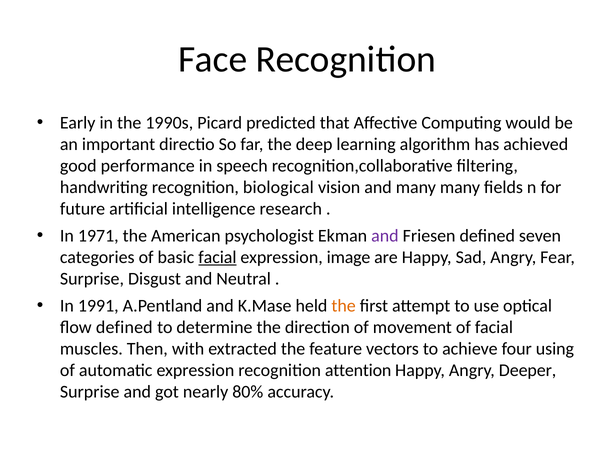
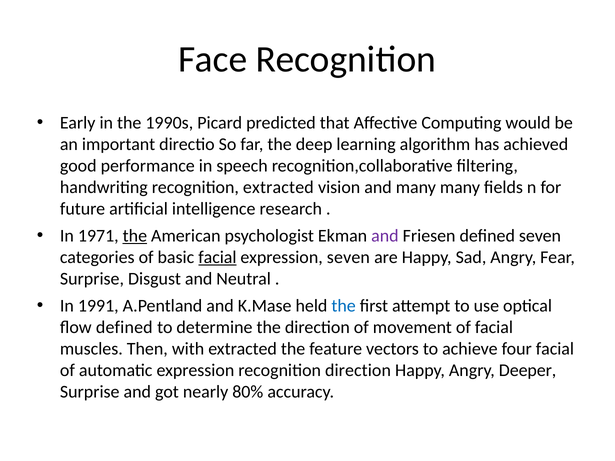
recognition biological: biological -> extracted
the at (135, 236) underline: none -> present
expression image: image -> seven
the at (344, 306) colour: orange -> blue
four using: using -> facial
recognition attention: attention -> direction
